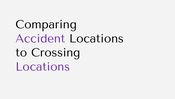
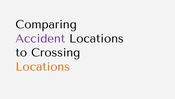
Locations at (43, 66) colour: purple -> orange
